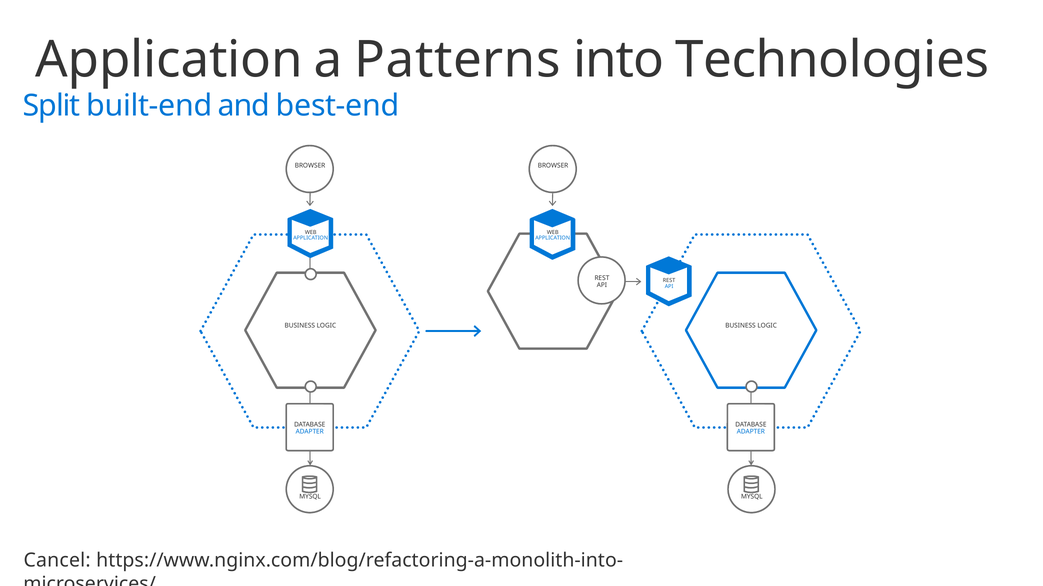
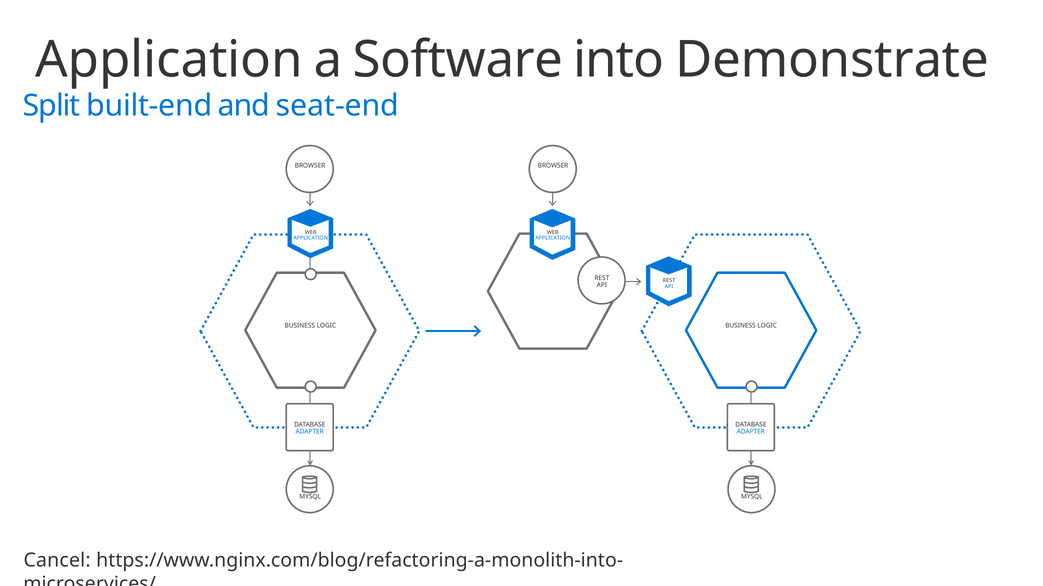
Patterns: Patterns -> Software
Technologies: Technologies -> Demonstrate
best-end: best-end -> seat-end
